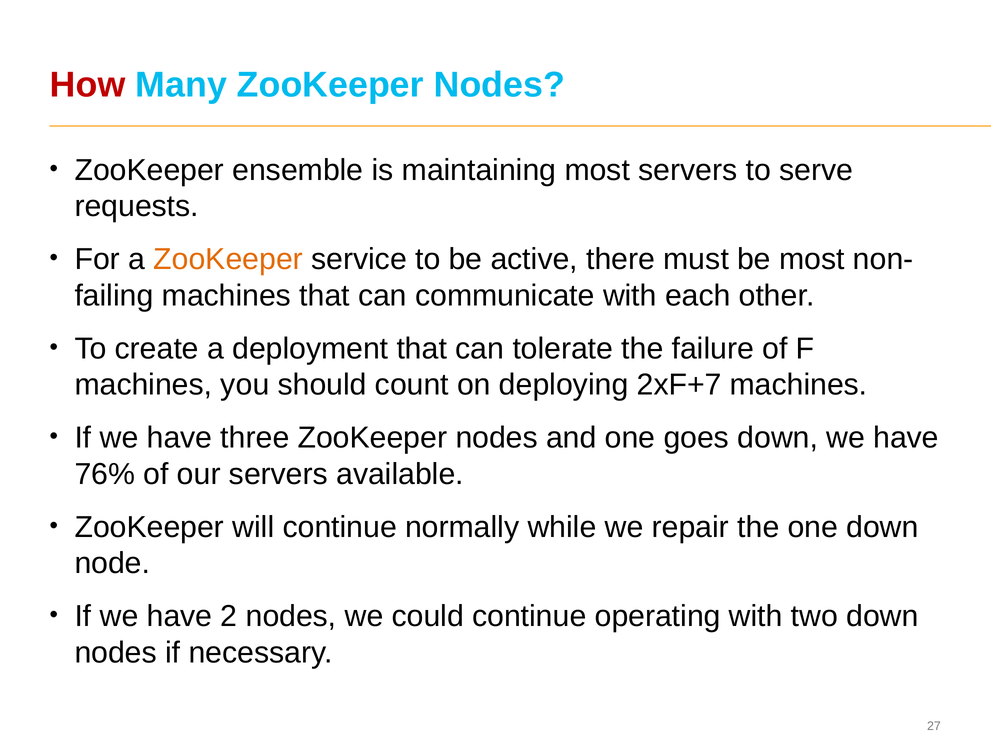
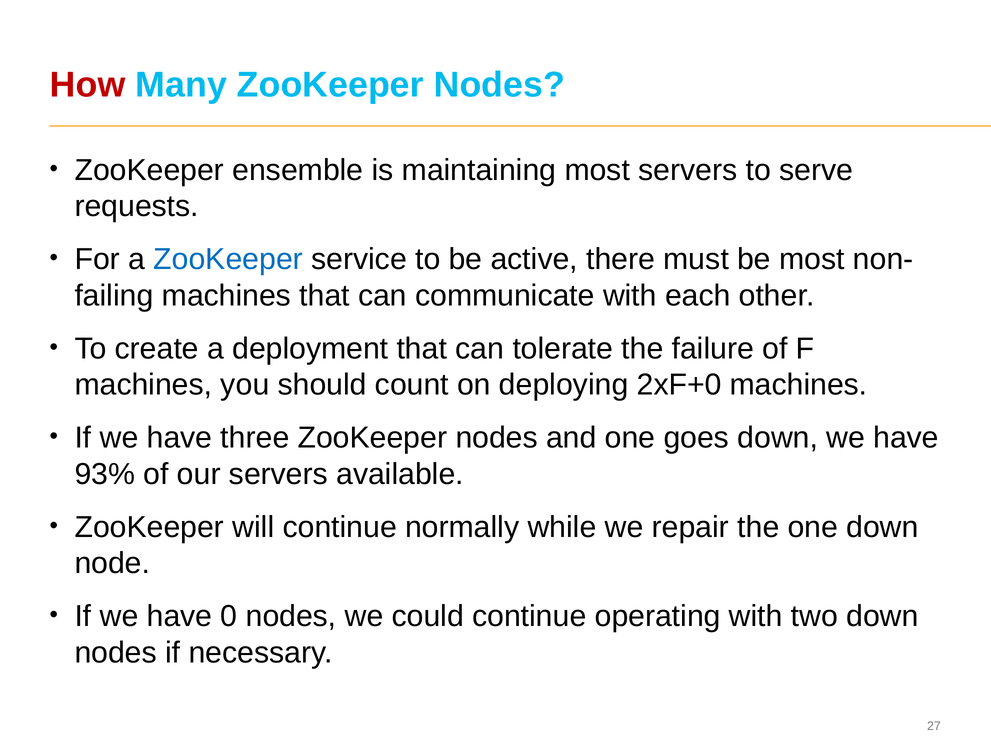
ZooKeeper at (228, 259) colour: orange -> blue
2xF+7: 2xF+7 -> 2xF+0
76%: 76% -> 93%
2: 2 -> 0
